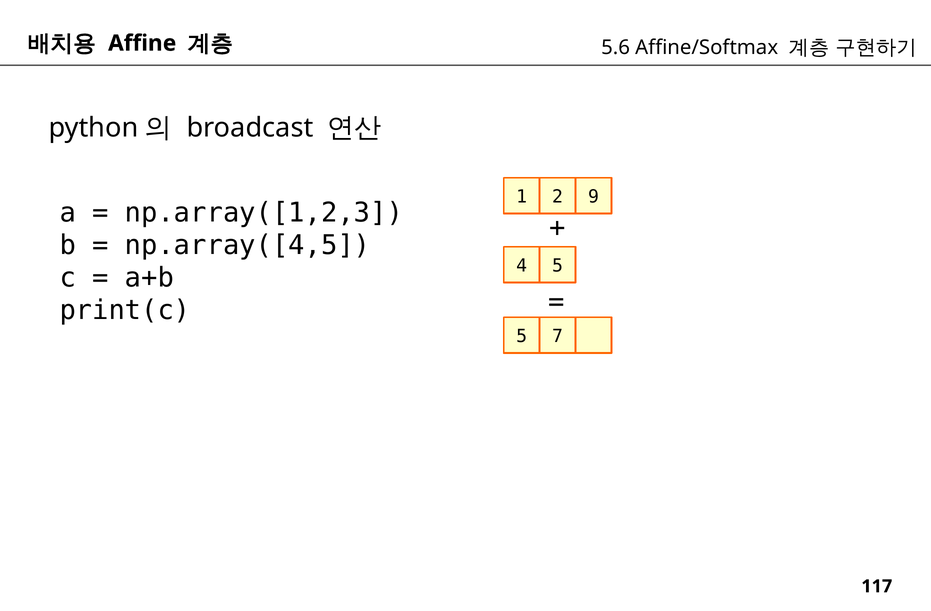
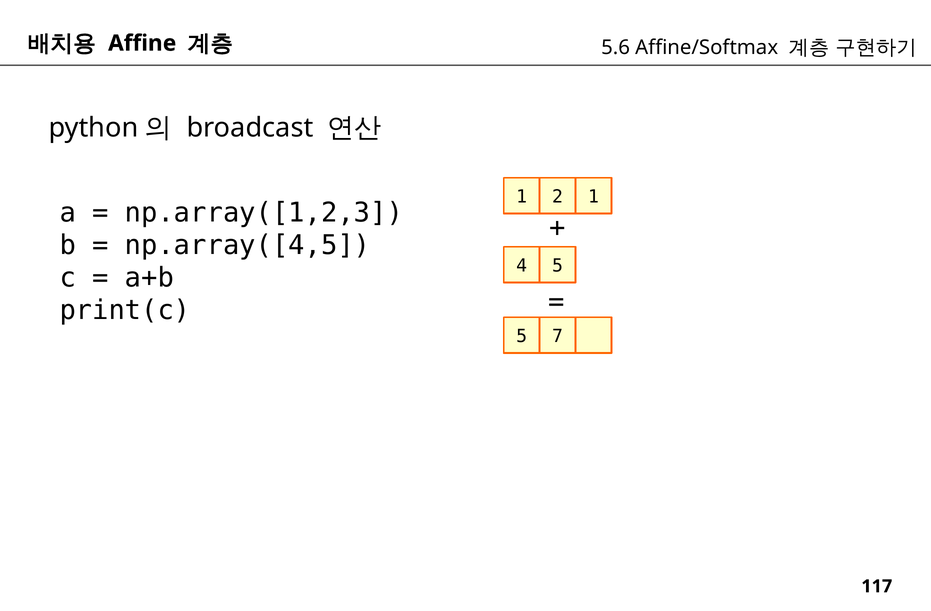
2 9: 9 -> 1
